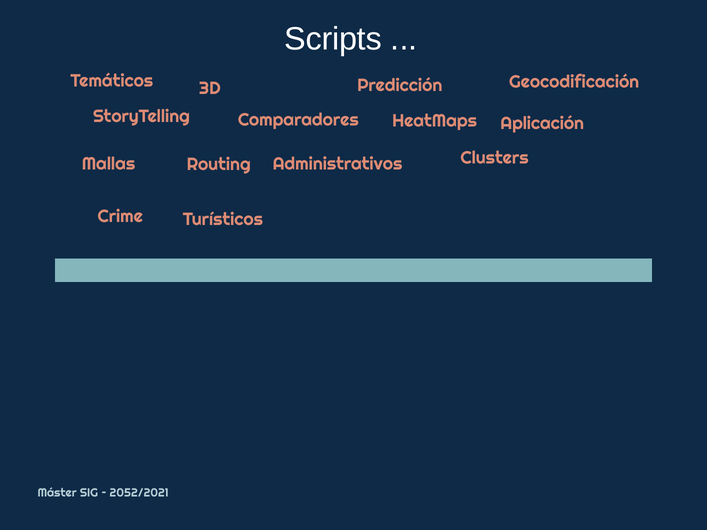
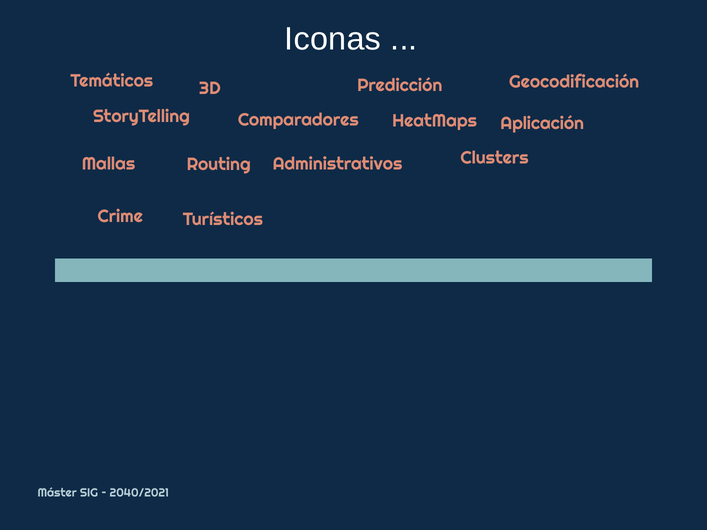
Scripts: Scripts -> Iconas
2052/2021: 2052/2021 -> 2040/2021
